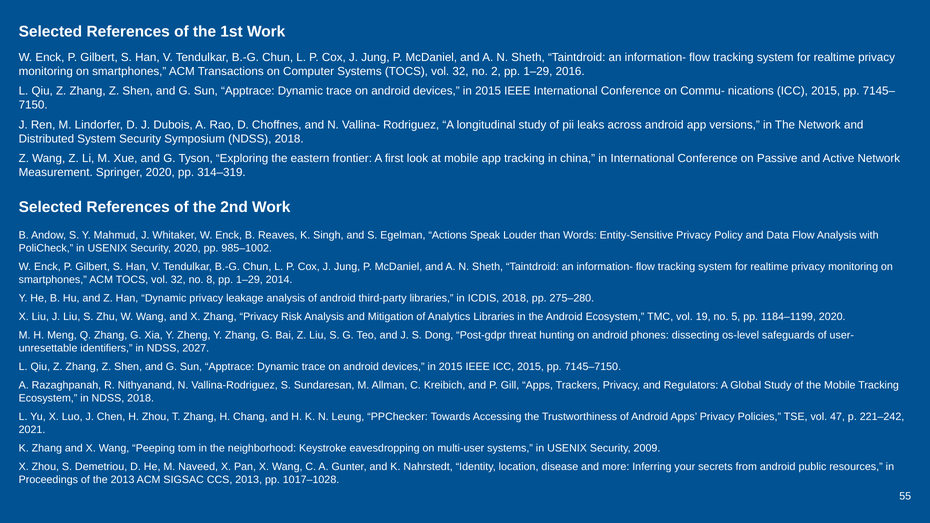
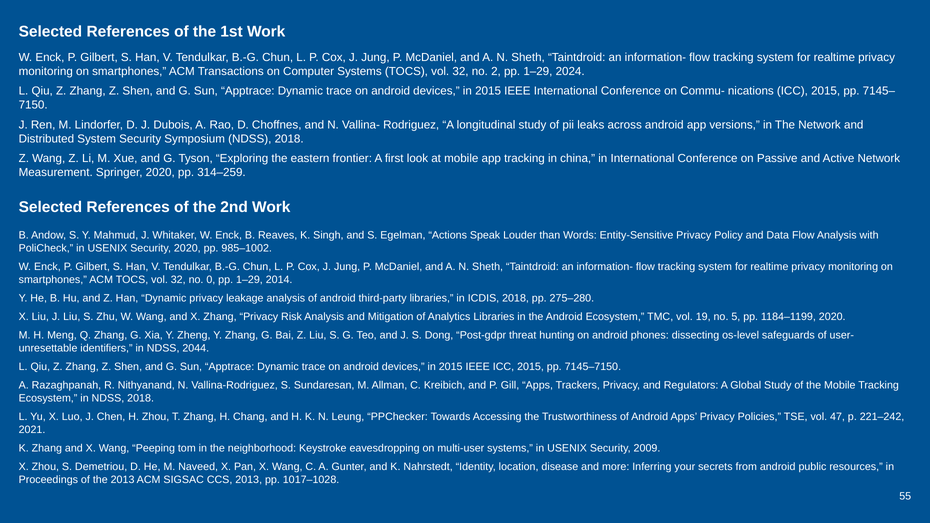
2016: 2016 -> 2024
314–319: 314–319 -> 314–259
8: 8 -> 0
2027: 2027 -> 2044
